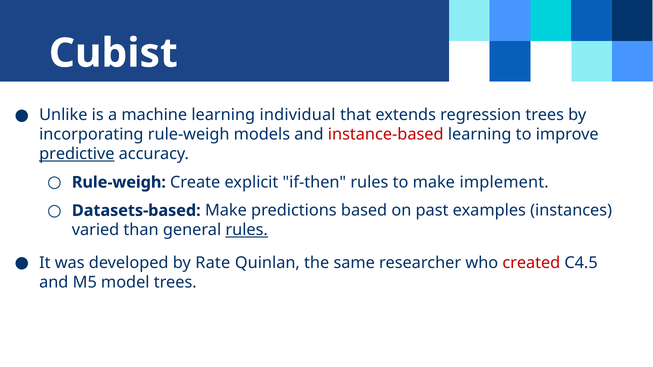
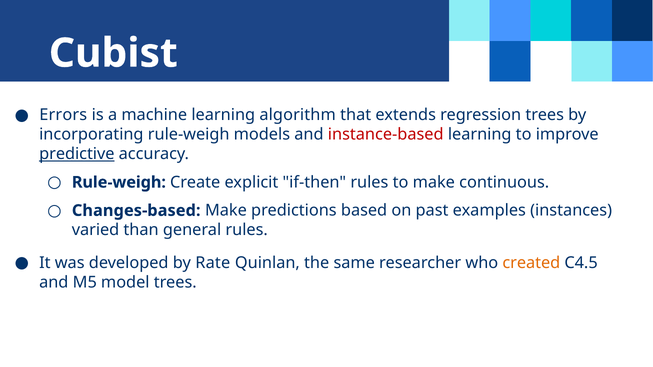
Unlike: Unlike -> Errors
individual: individual -> algorithm
implement: implement -> continuous
Datasets-based: Datasets-based -> Changes-based
rules at (247, 230) underline: present -> none
created colour: red -> orange
